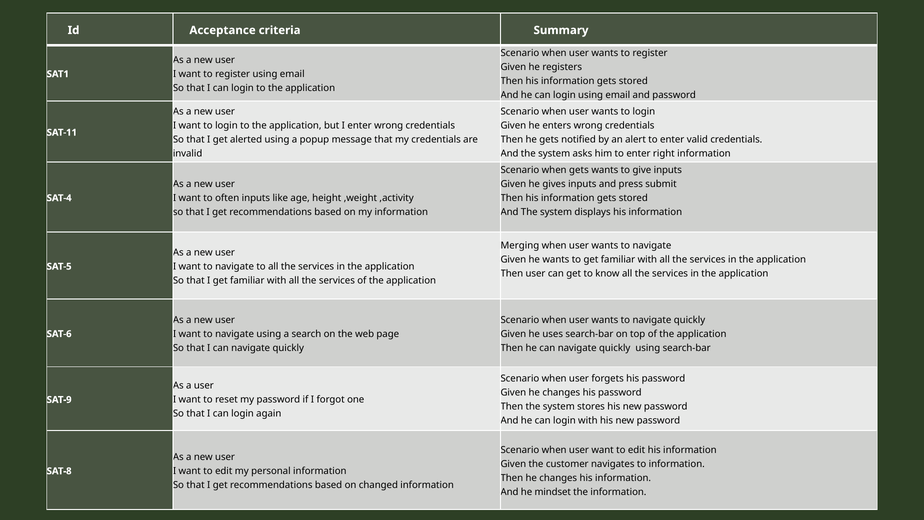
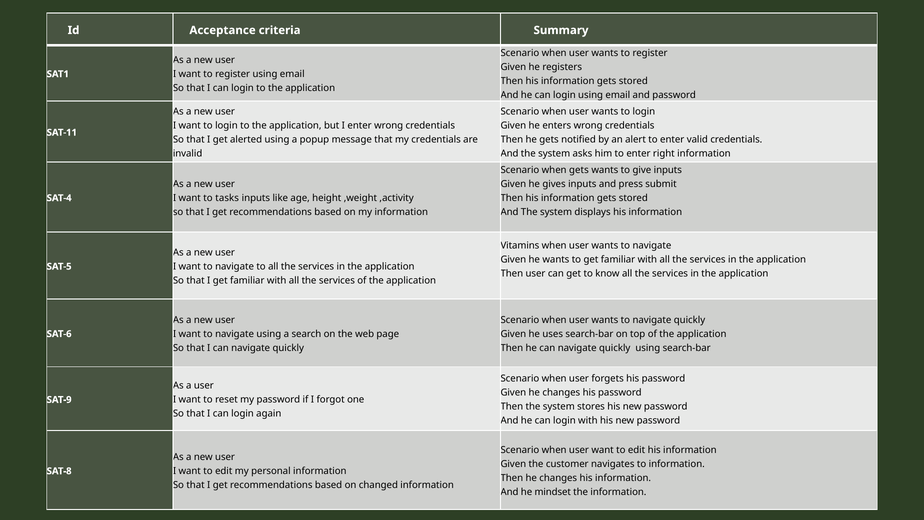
often: often -> tasks
Merging: Merging -> Vitamins
